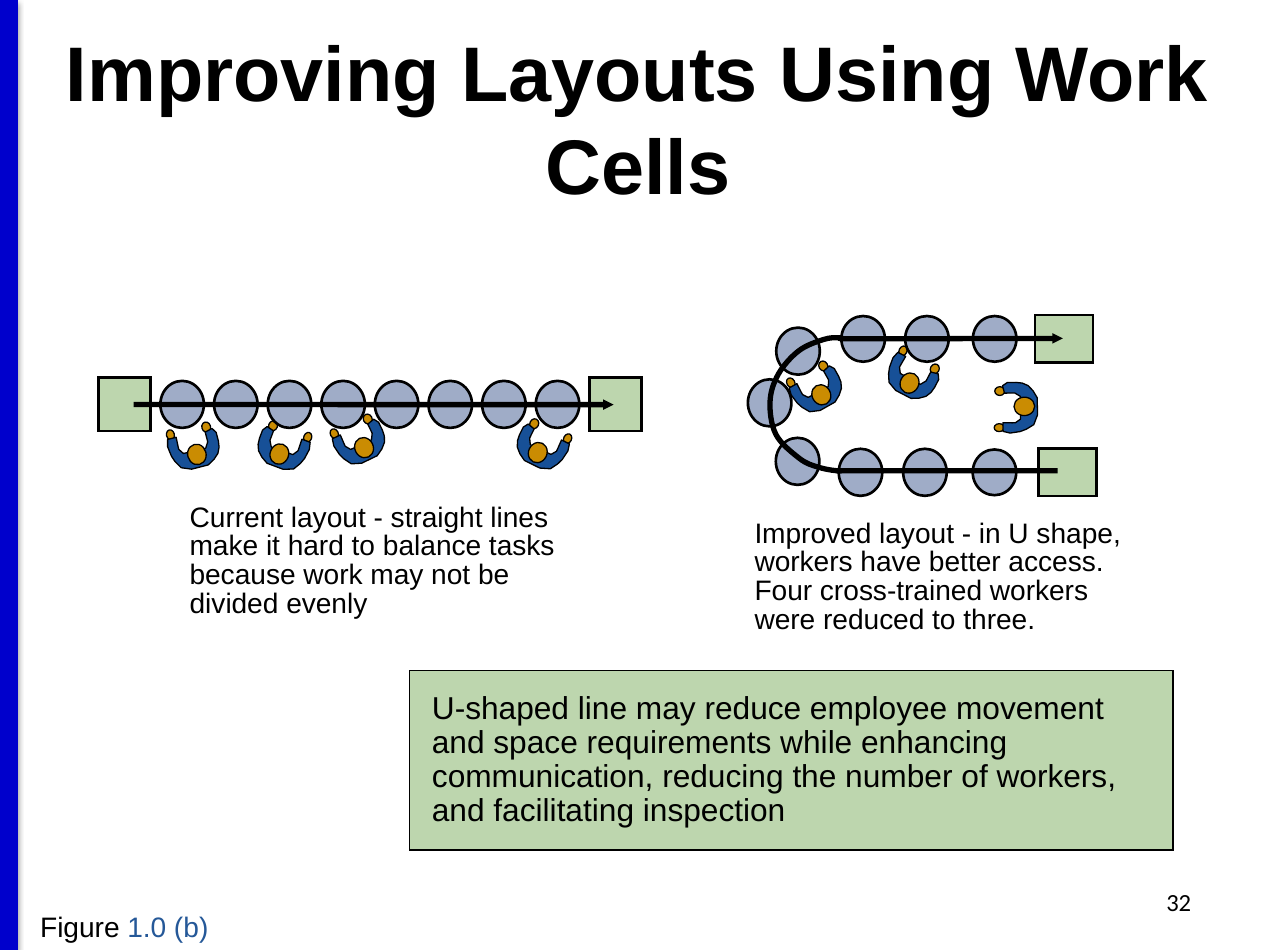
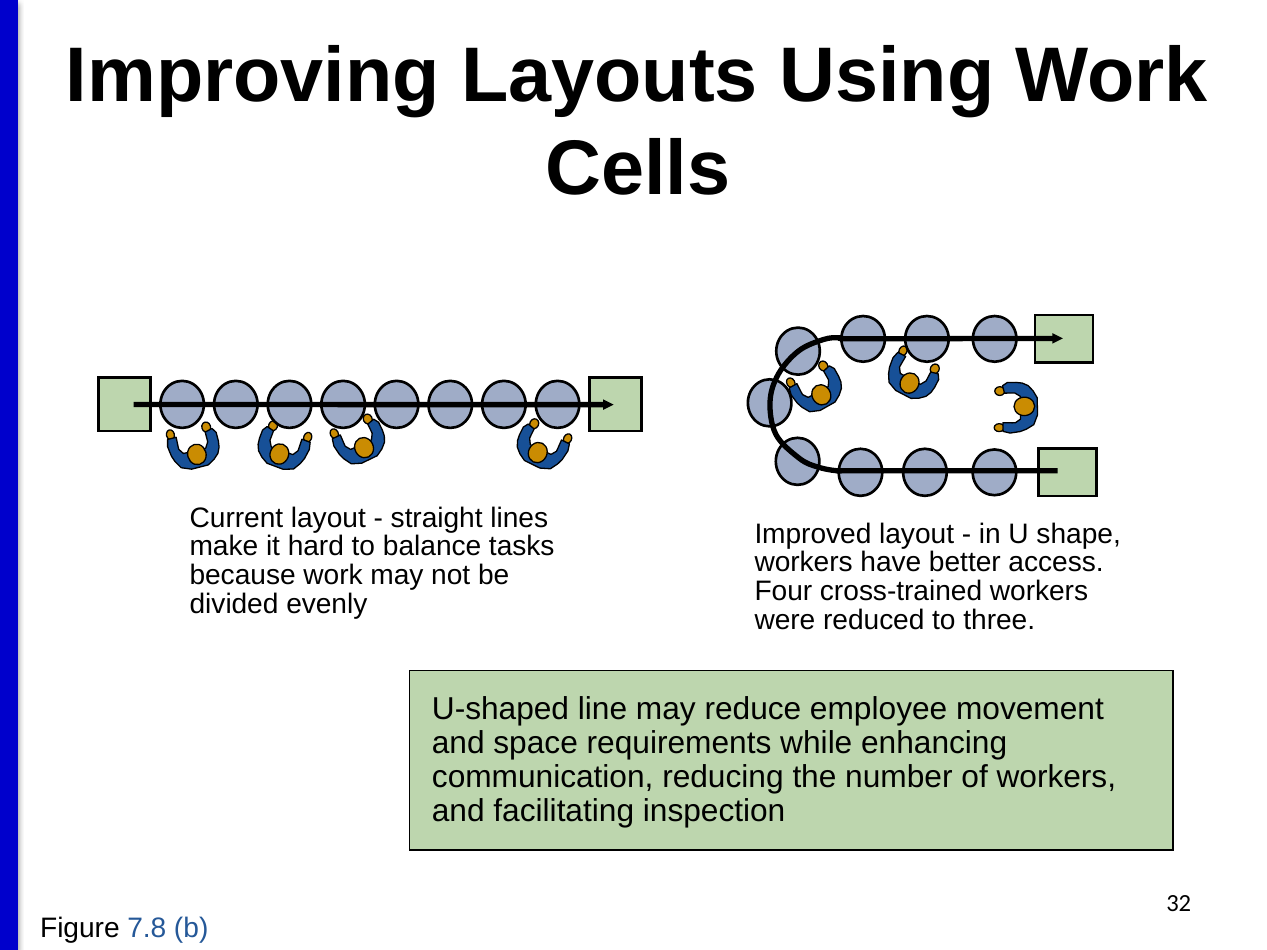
1.0: 1.0 -> 7.8
